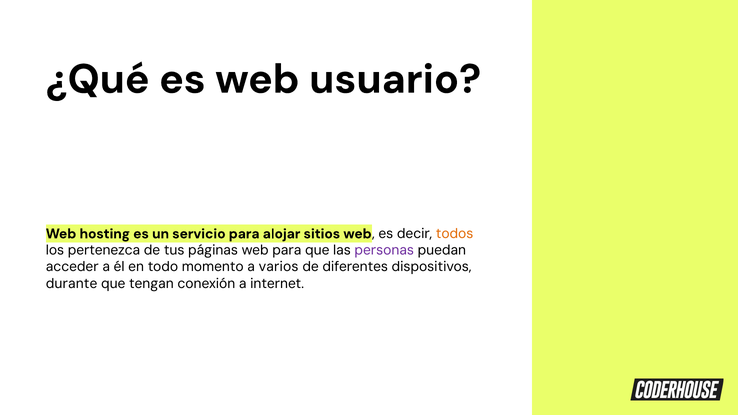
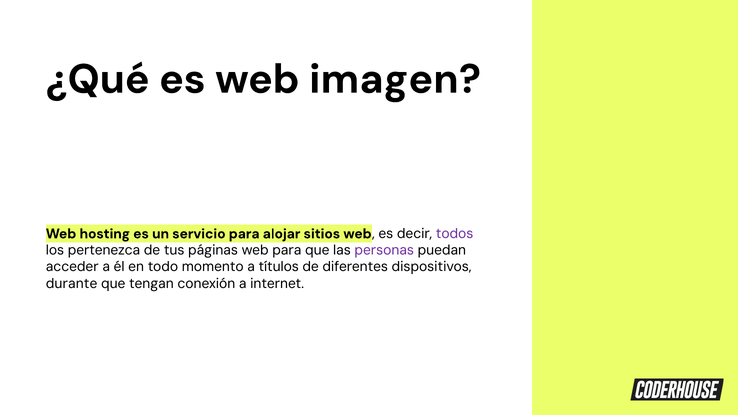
usuario: usuario -> imagen
todos colour: orange -> purple
varios: varios -> títulos
